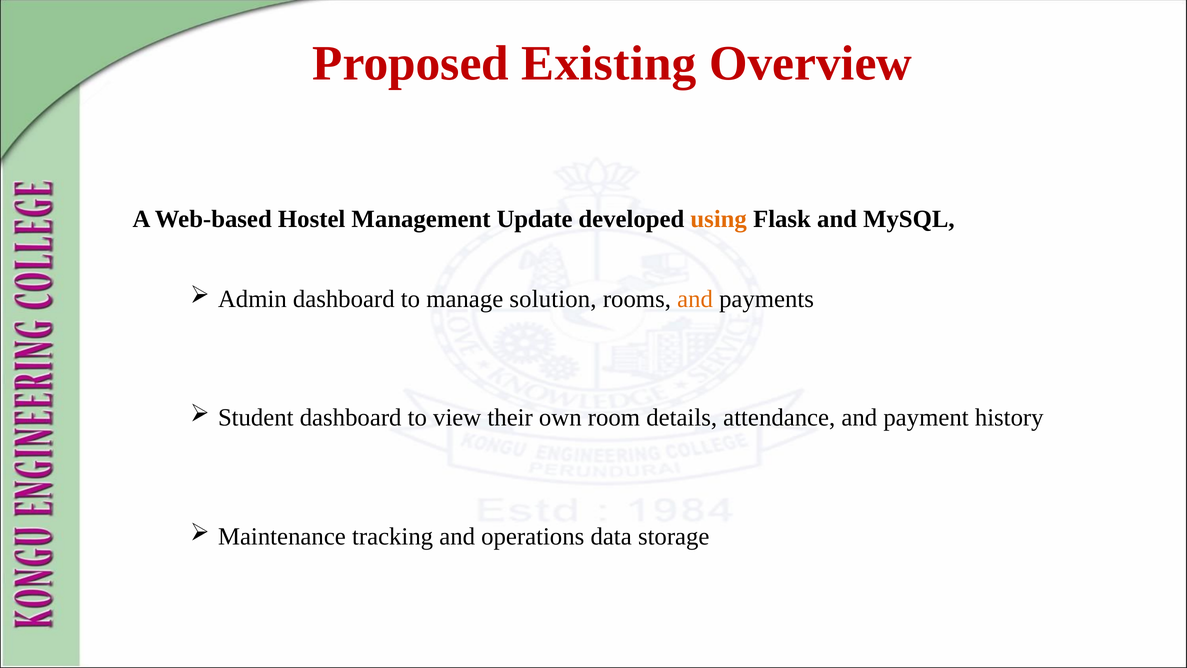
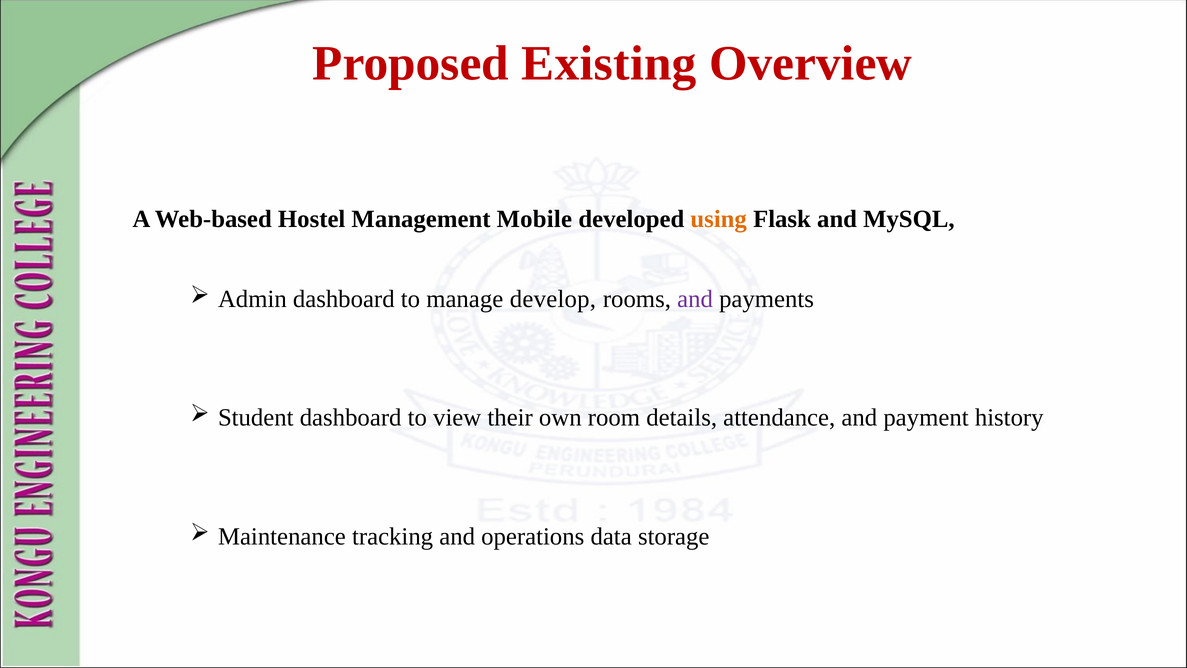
Update: Update -> Mobile
solution: solution -> develop
and at (695, 299) colour: orange -> purple
